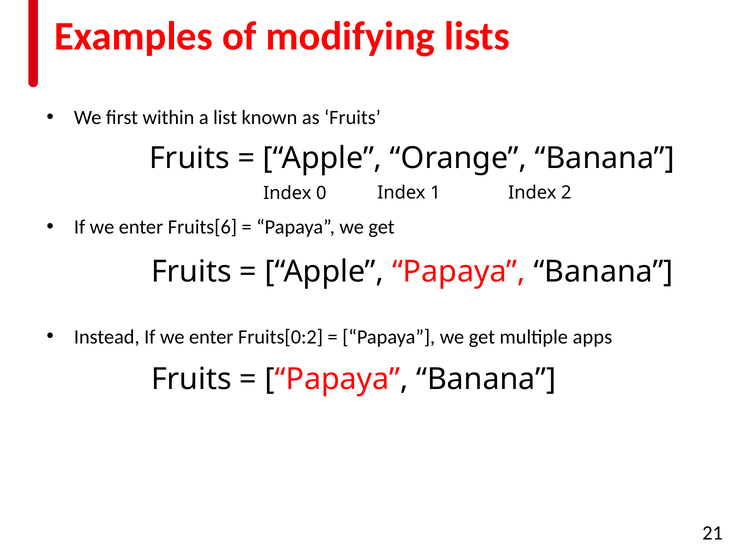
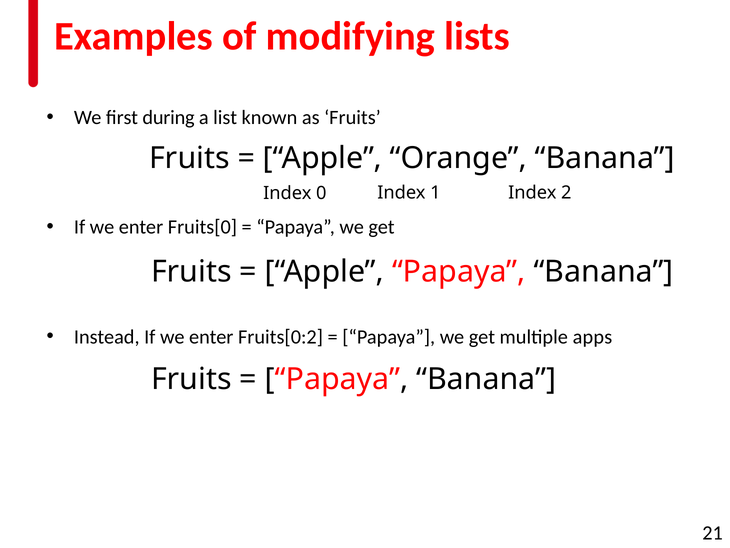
within: within -> during
Fruits[6: Fruits[6 -> Fruits[0
